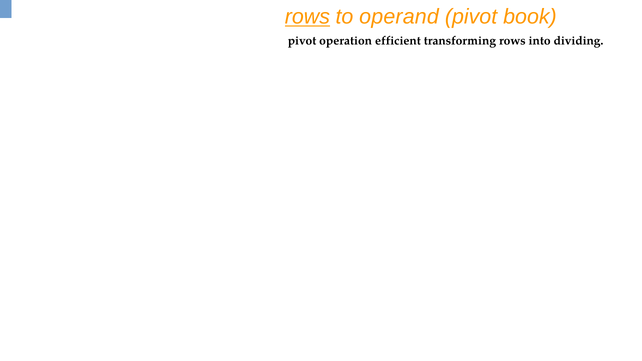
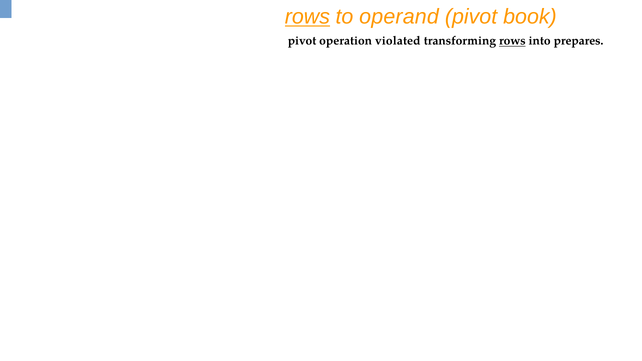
efficient: efficient -> violated
rows at (512, 41) underline: none -> present
dividing: dividing -> prepares
